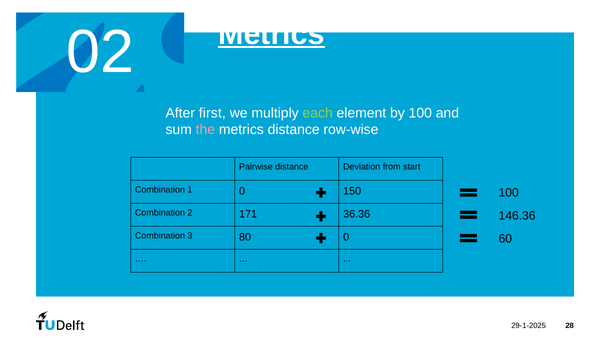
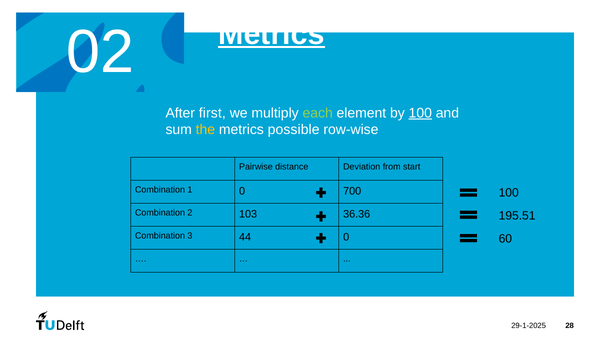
100 at (420, 113) underline: none -> present
the colour: pink -> yellow
metrics distance: distance -> possible
150: 150 -> 700
171: 171 -> 103
146.36: 146.36 -> 195.51
80: 80 -> 44
